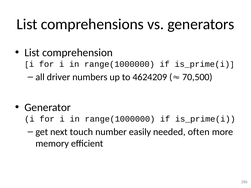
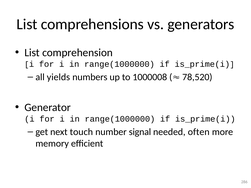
driver: driver -> yields
4624209: 4624209 -> 1000008
70,500: 70,500 -> 78,520
easily: easily -> signal
